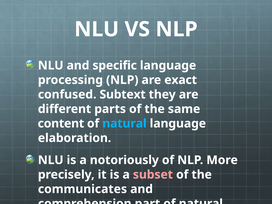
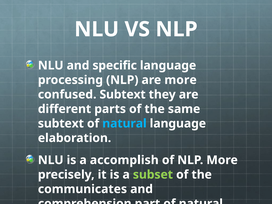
are exact: exact -> more
content at (61, 123): content -> subtext
notoriously: notoriously -> accomplish
subset colour: pink -> light green
